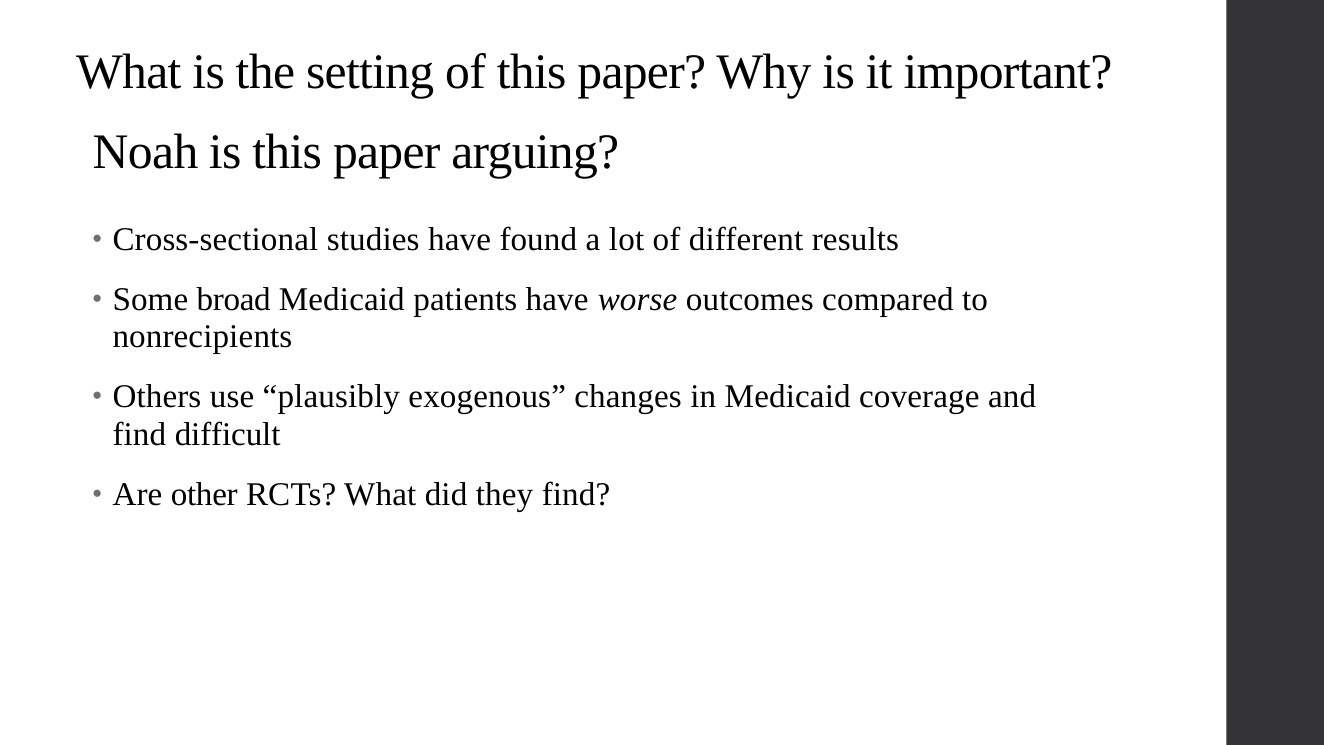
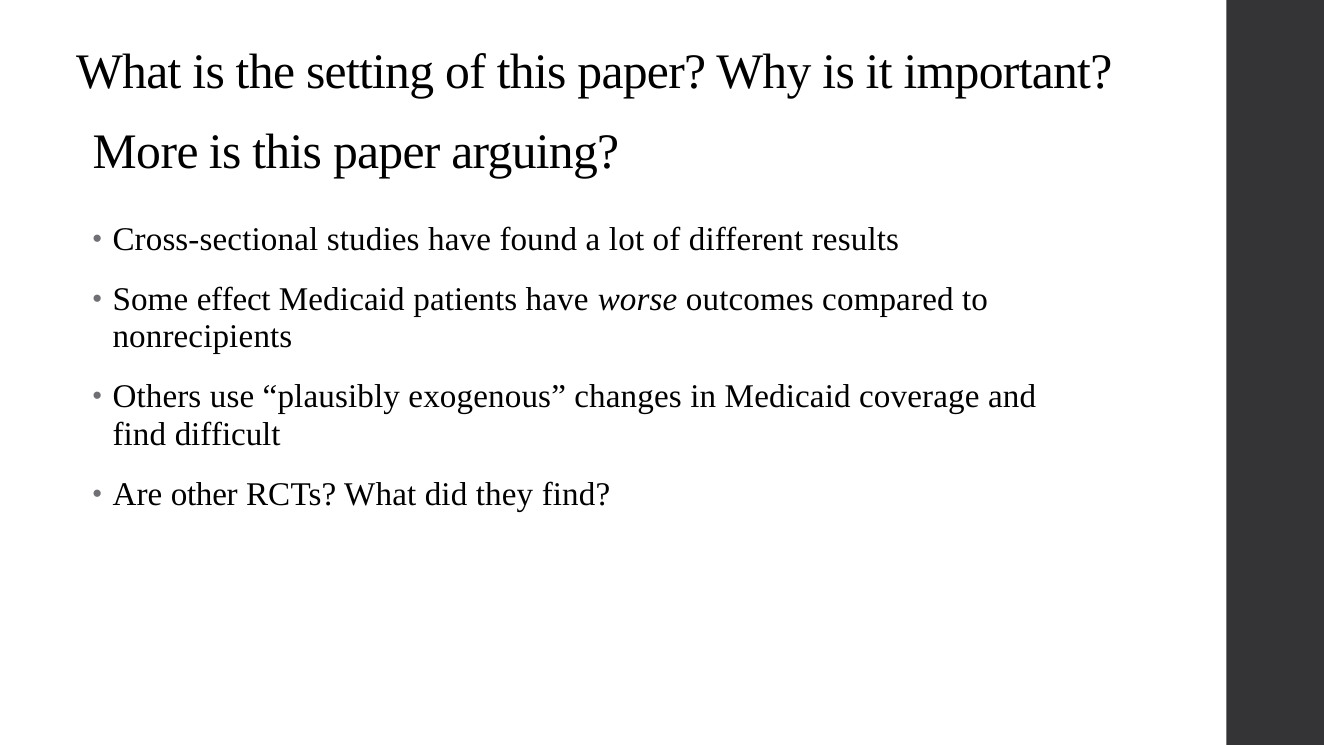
Noah: Noah -> More
broad: broad -> effect
